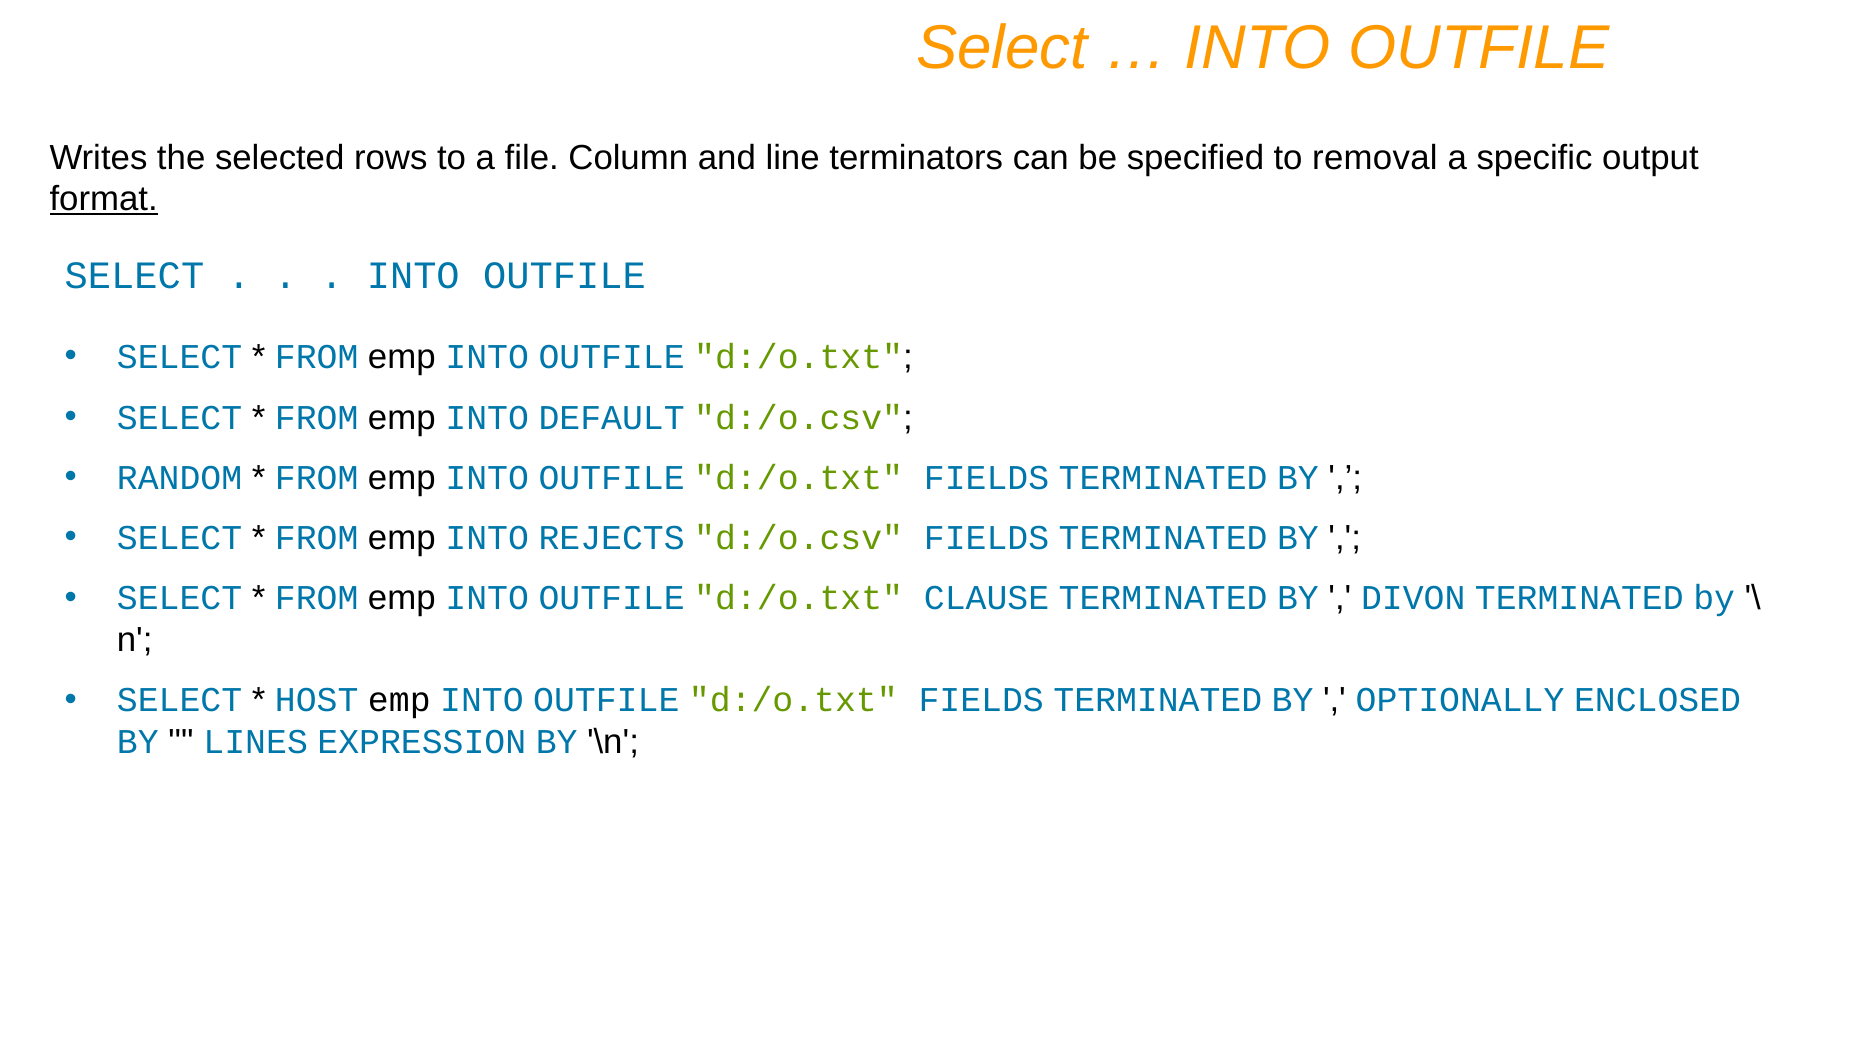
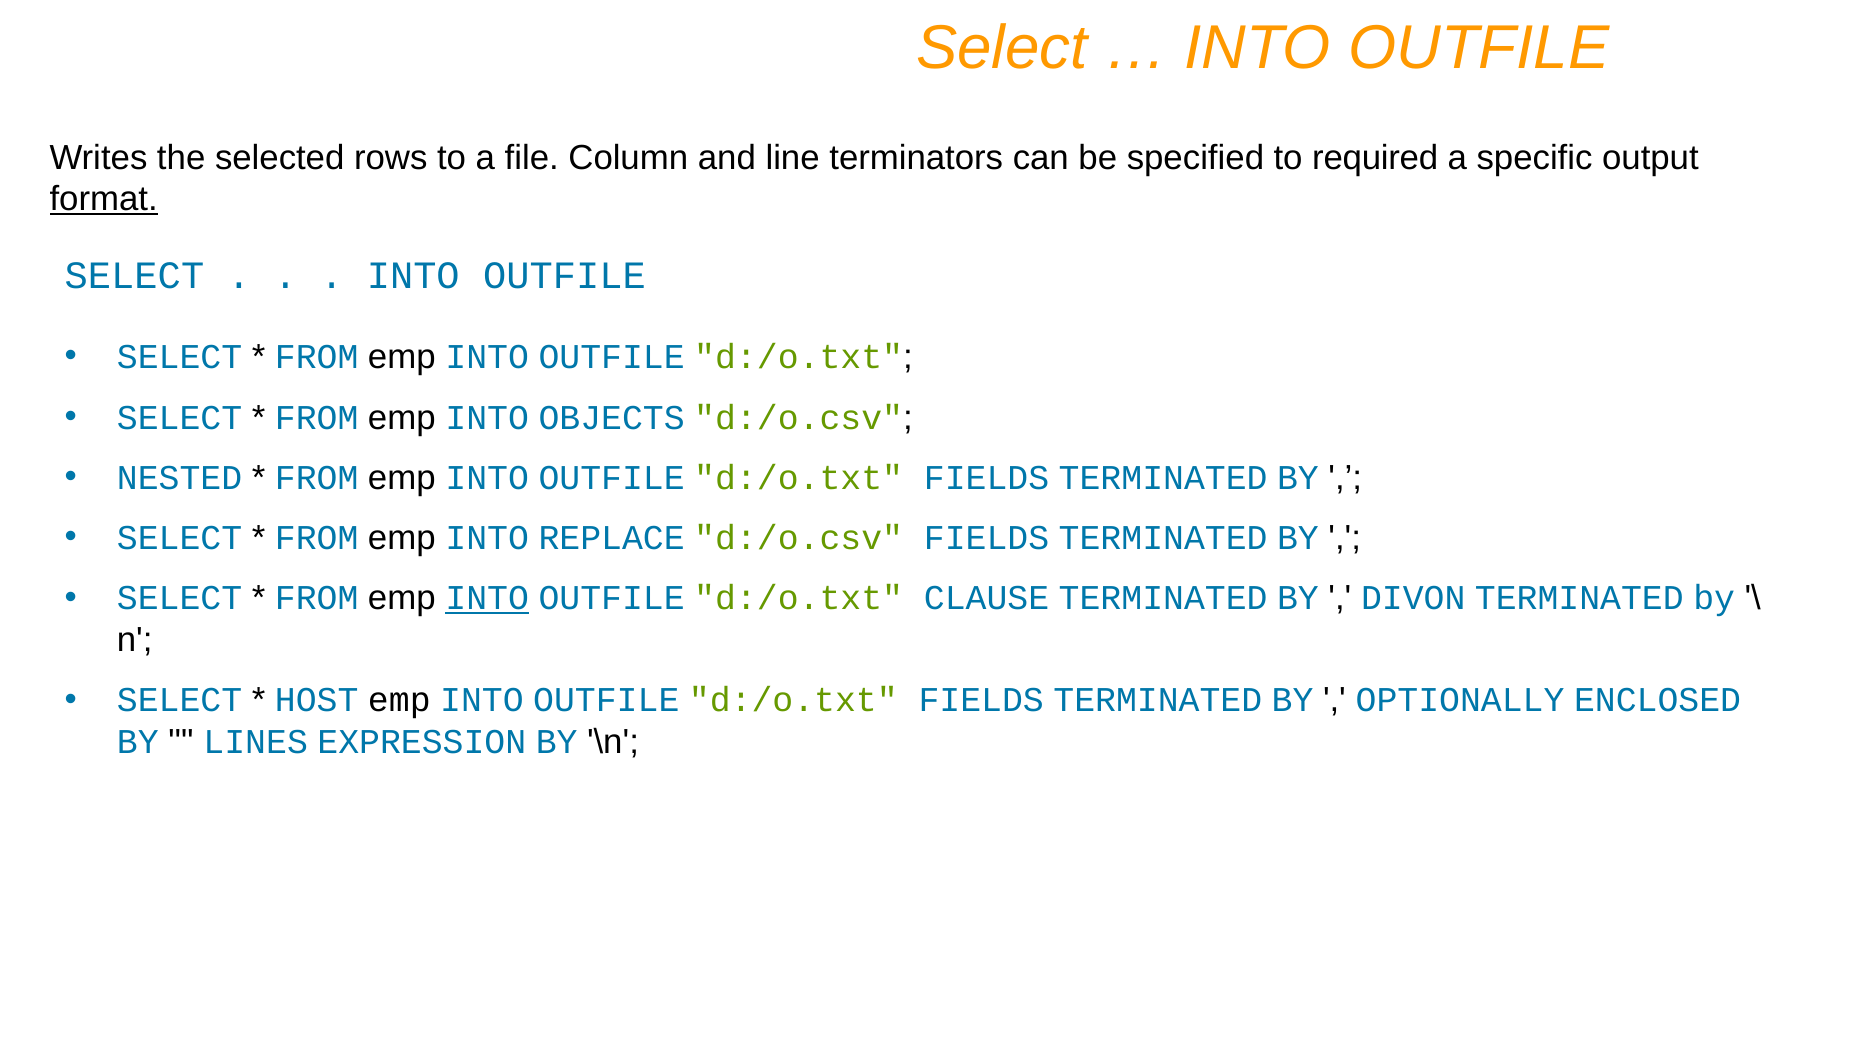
removal: removal -> required
DEFAULT: DEFAULT -> OBJECTS
RANDOM: RANDOM -> NESTED
REJECTS: REJECTS -> REPLACE
INTO at (487, 598) underline: none -> present
